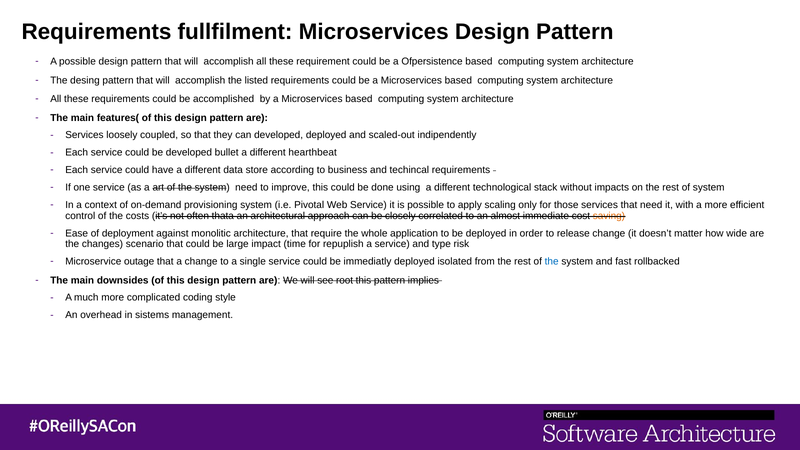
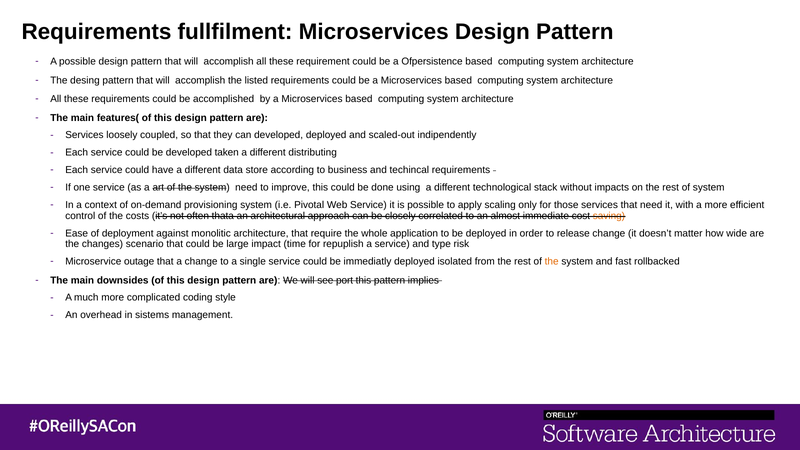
bullet: bullet -> taken
hearthbeat: hearthbeat -> distributing
the at (552, 262) colour: blue -> orange
root: root -> port
